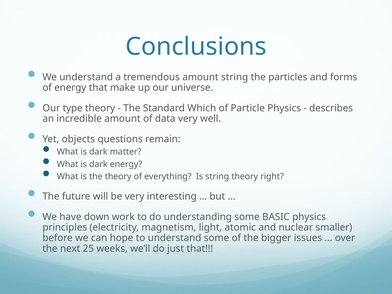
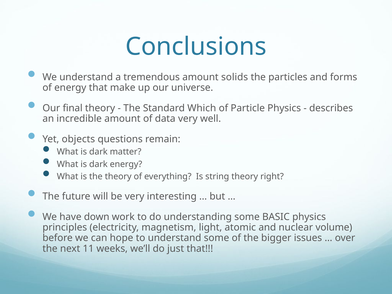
amount string: string -> solids
type: type -> final
smaller: smaller -> volume
25: 25 -> 11
